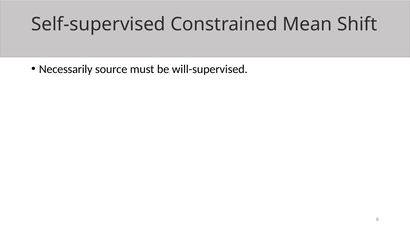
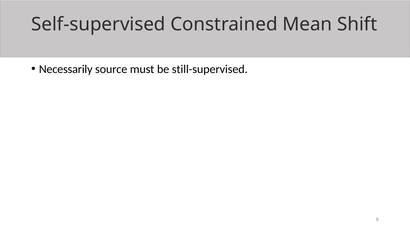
will-supervised: will-supervised -> still-supervised
